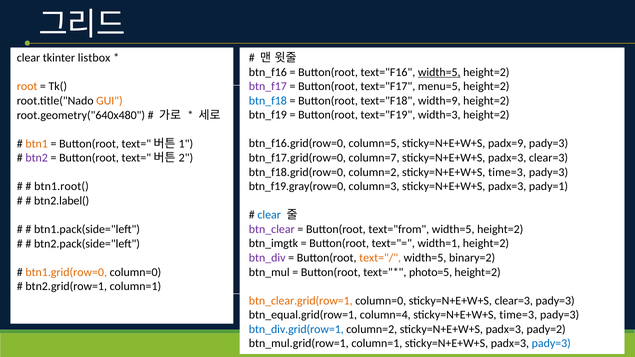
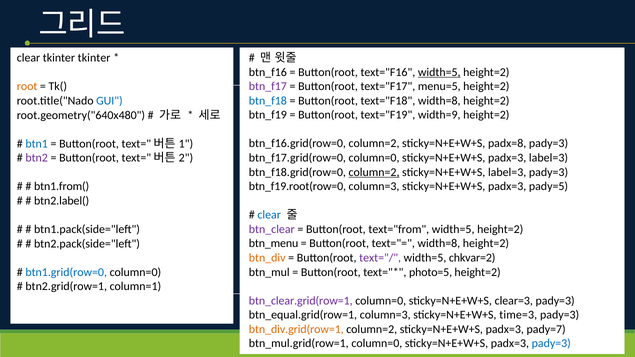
tkinter listbox: listbox -> tkinter
text="F18 width=9: width=9 -> width=8
GUI colour: orange -> blue
width=3: width=3 -> width=9
btn_f16.grid(row=0 column=5: column=5 -> column=2
padx=9: padx=9 -> padx=8
btn1 colour: orange -> blue
btn_f17.grid(row=0 column=7: column=7 -> column=0
padx=3 clear=3: clear=3 -> label=3
column=2 at (374, 172) underline: none -> present
time=3 at (507, 172): time=3 -> label=3
btn_f19.gray(row=0: btn_f19.gray(row=0 -> btn_f19.root(row=0
pady=1: pady=1 -> pady=5
btn1.root(: btn1.root( -> btn1.from(
btn_imgtk: btn_imgtk -> btn_menu
text="= width=1: width=1 -> width=8
btn_div colour: purple -> orange
text="/ colour: orange -> purple
binary=2: binary=2 -> chkvar=2
btn1.grid(row=0 colour: orange -> blue
btn_clear.grid(row=1 colour: orange -> purple
btn_equal.grid(row=1 column=4: column=4 -> column=3
btn_div.grid(row=1 colour: blue -> orange
pady=2: pady=2 -> pady=7
btn_mul.grid(row=1 column=1: column=1 -> column=0
